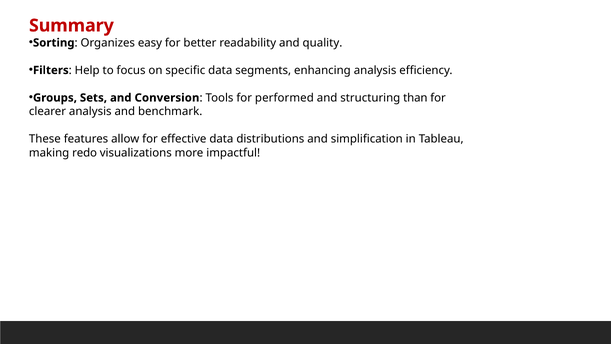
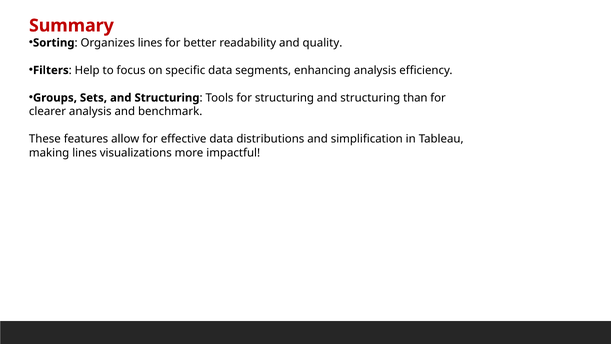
Organizes easy: easy -> lines
Sets and Conversion: Conversion -> Structuring
for performed: performed -> structuring
making redo: redo -> lines
